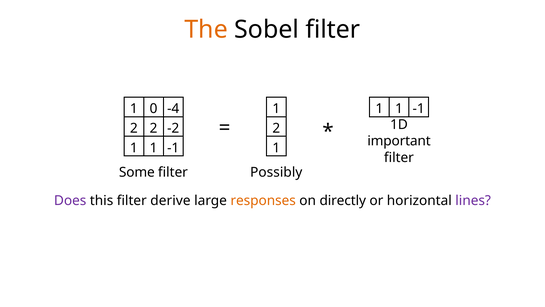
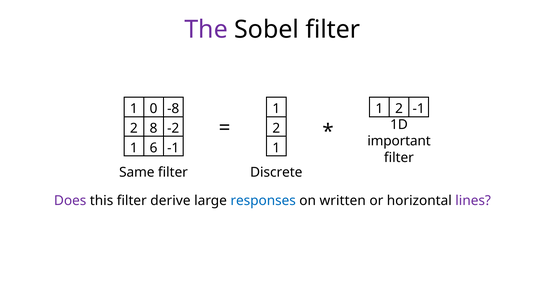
The colour: orange -> purple
-4: -4 -> -8
1 at (399, 109): 1 -> 2
2 2: 2 -> 8
1 at (154, 148): 1 -> 6
Some: Some -> Same
Possibly: Possibly -> Discrete
responses colour: orange -> blue
directly: directly -> written
